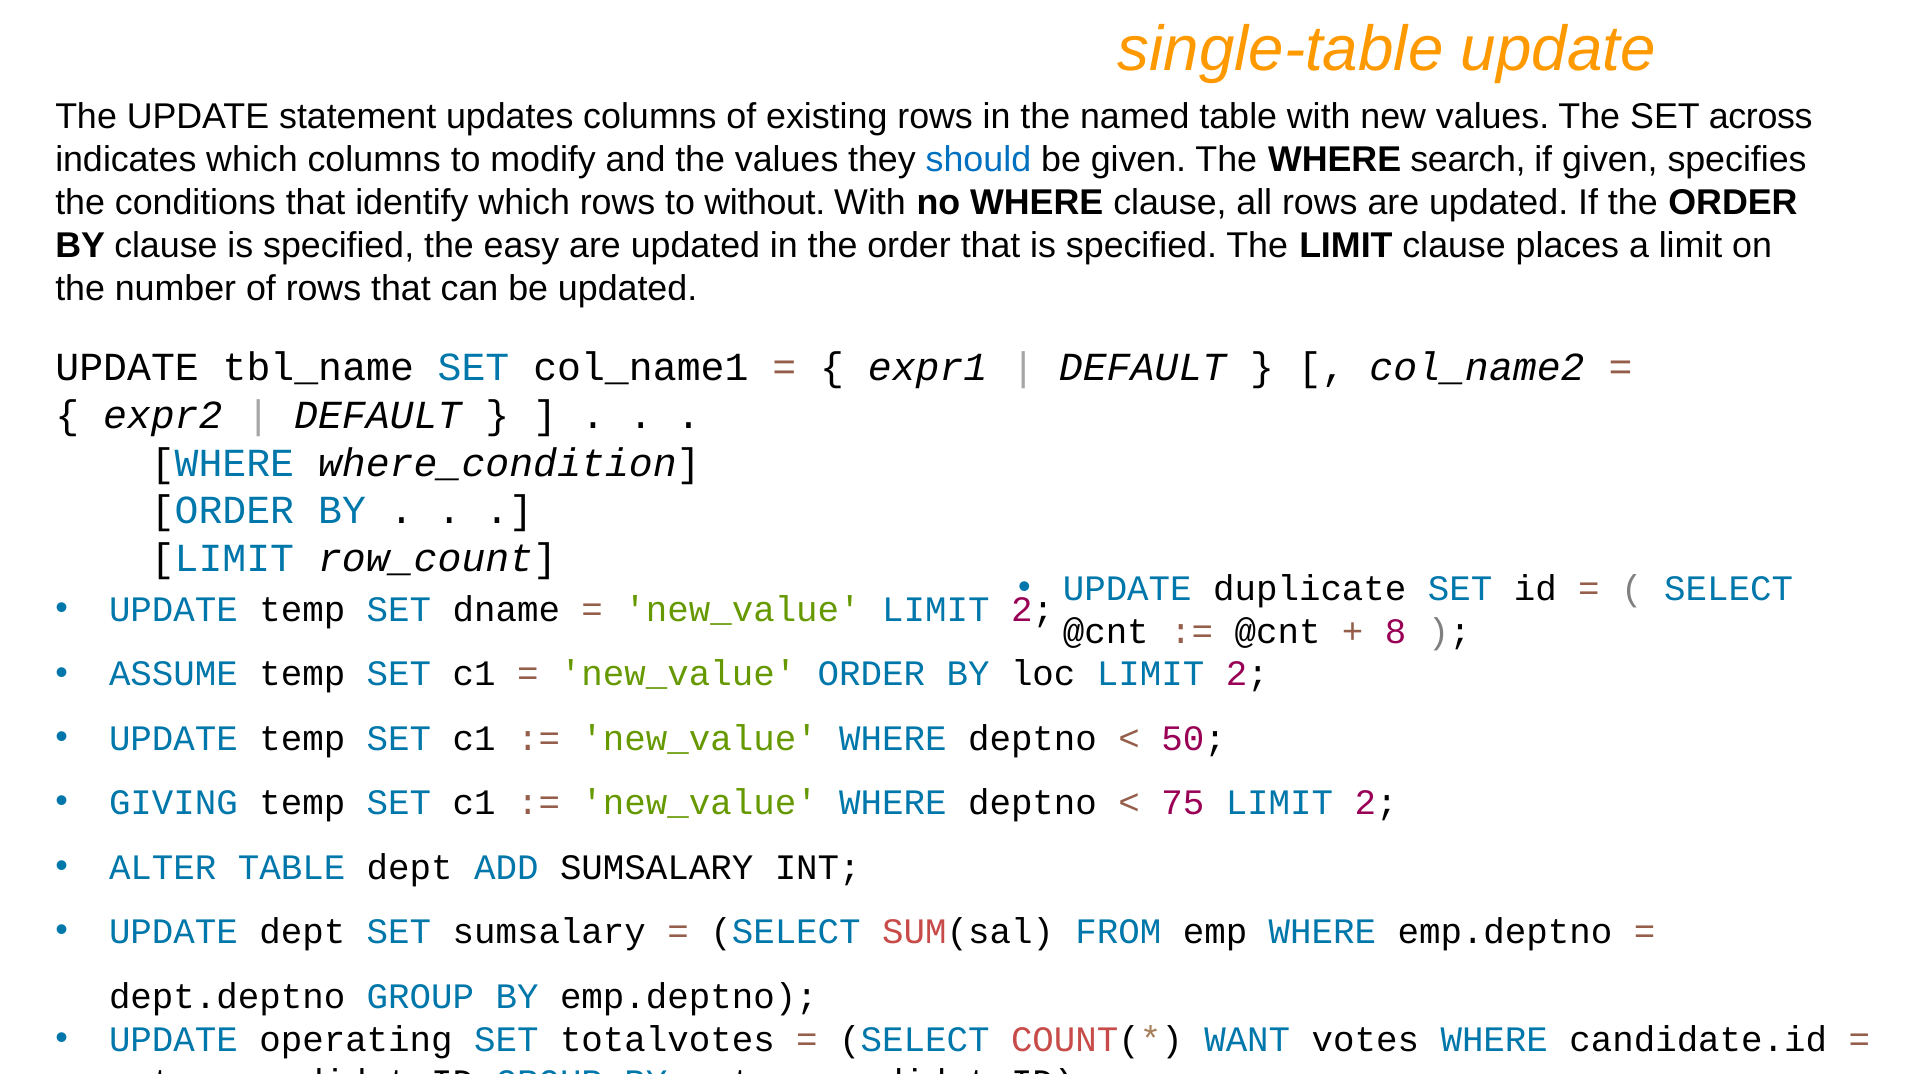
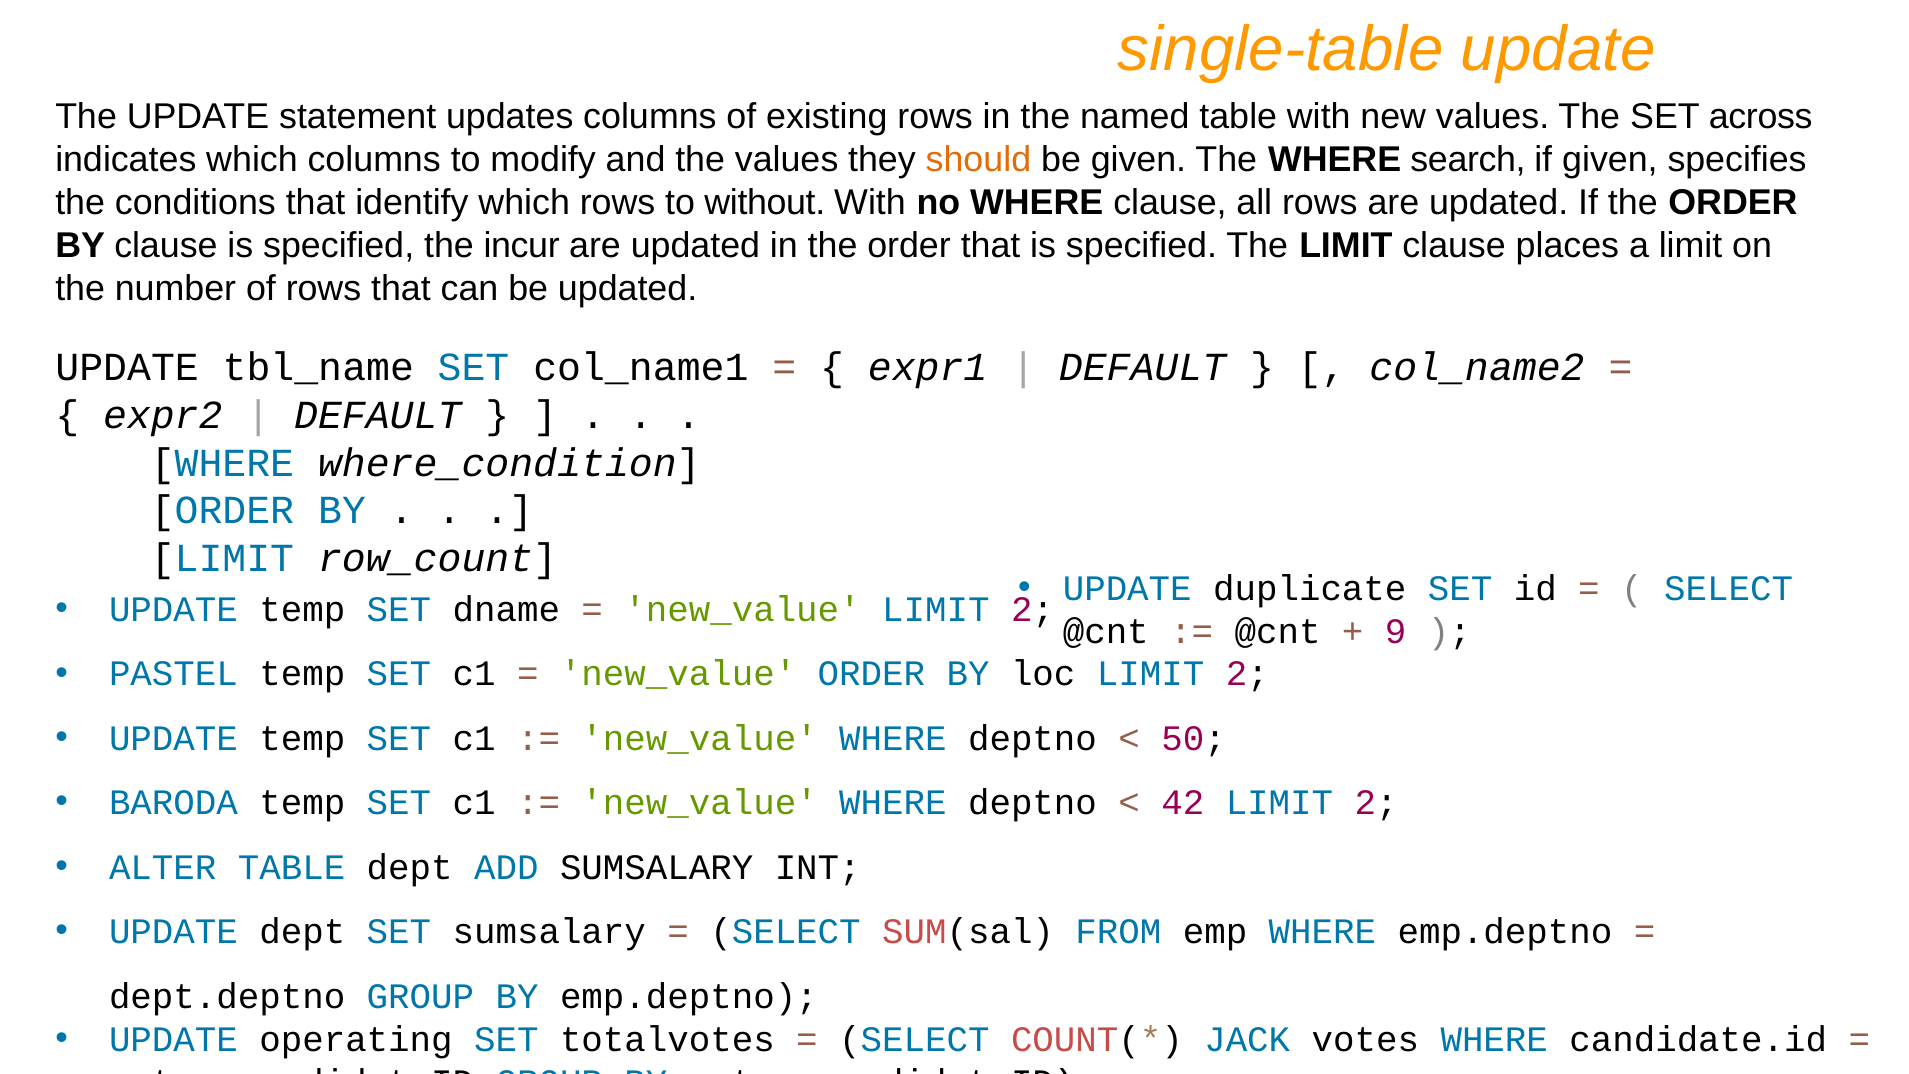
should colour: blue -> orange
easy: easy -> incur
8: 8 -> 9
ASSUME: ASSUME -> PASTEL
GIVING: GIVING -> BARODA
75: 75 -> 42
WANT: WANT -> JACK
